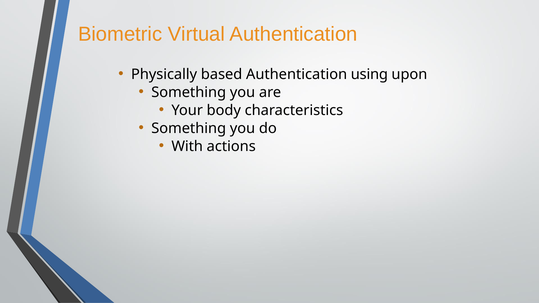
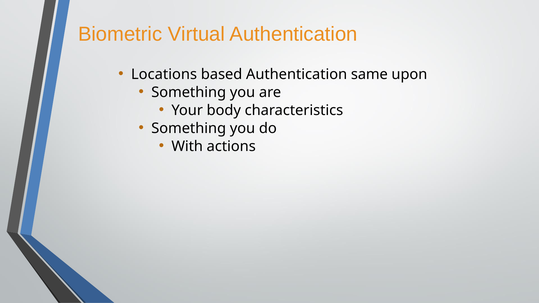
Physically: Physically -> Locations
using: using -> same
